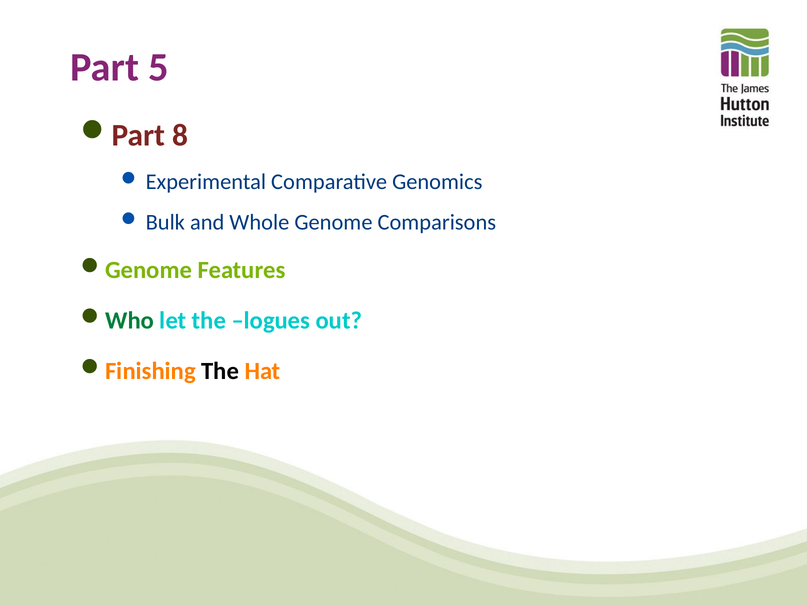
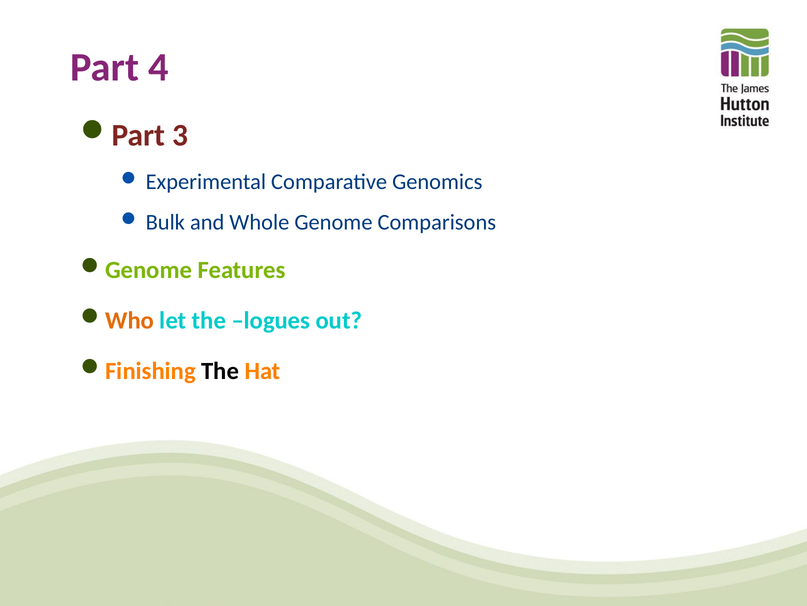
5: 5 -> 4
8: 8 -> 3
Who colour: green -> orange
